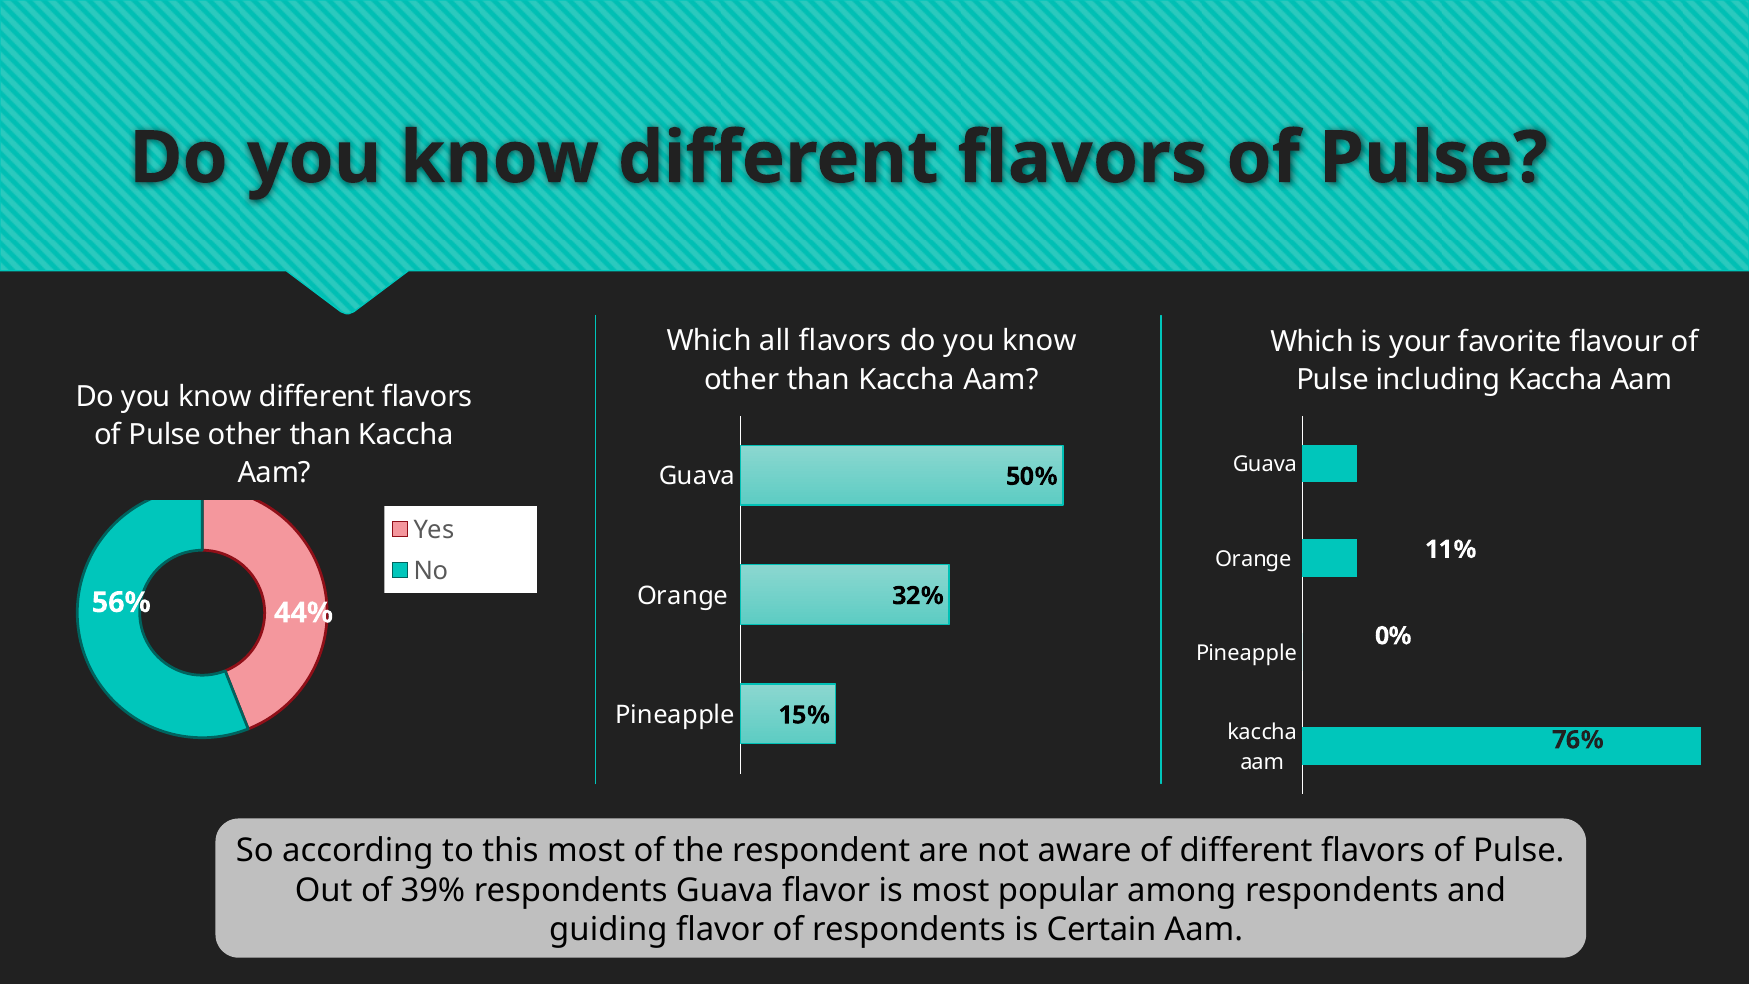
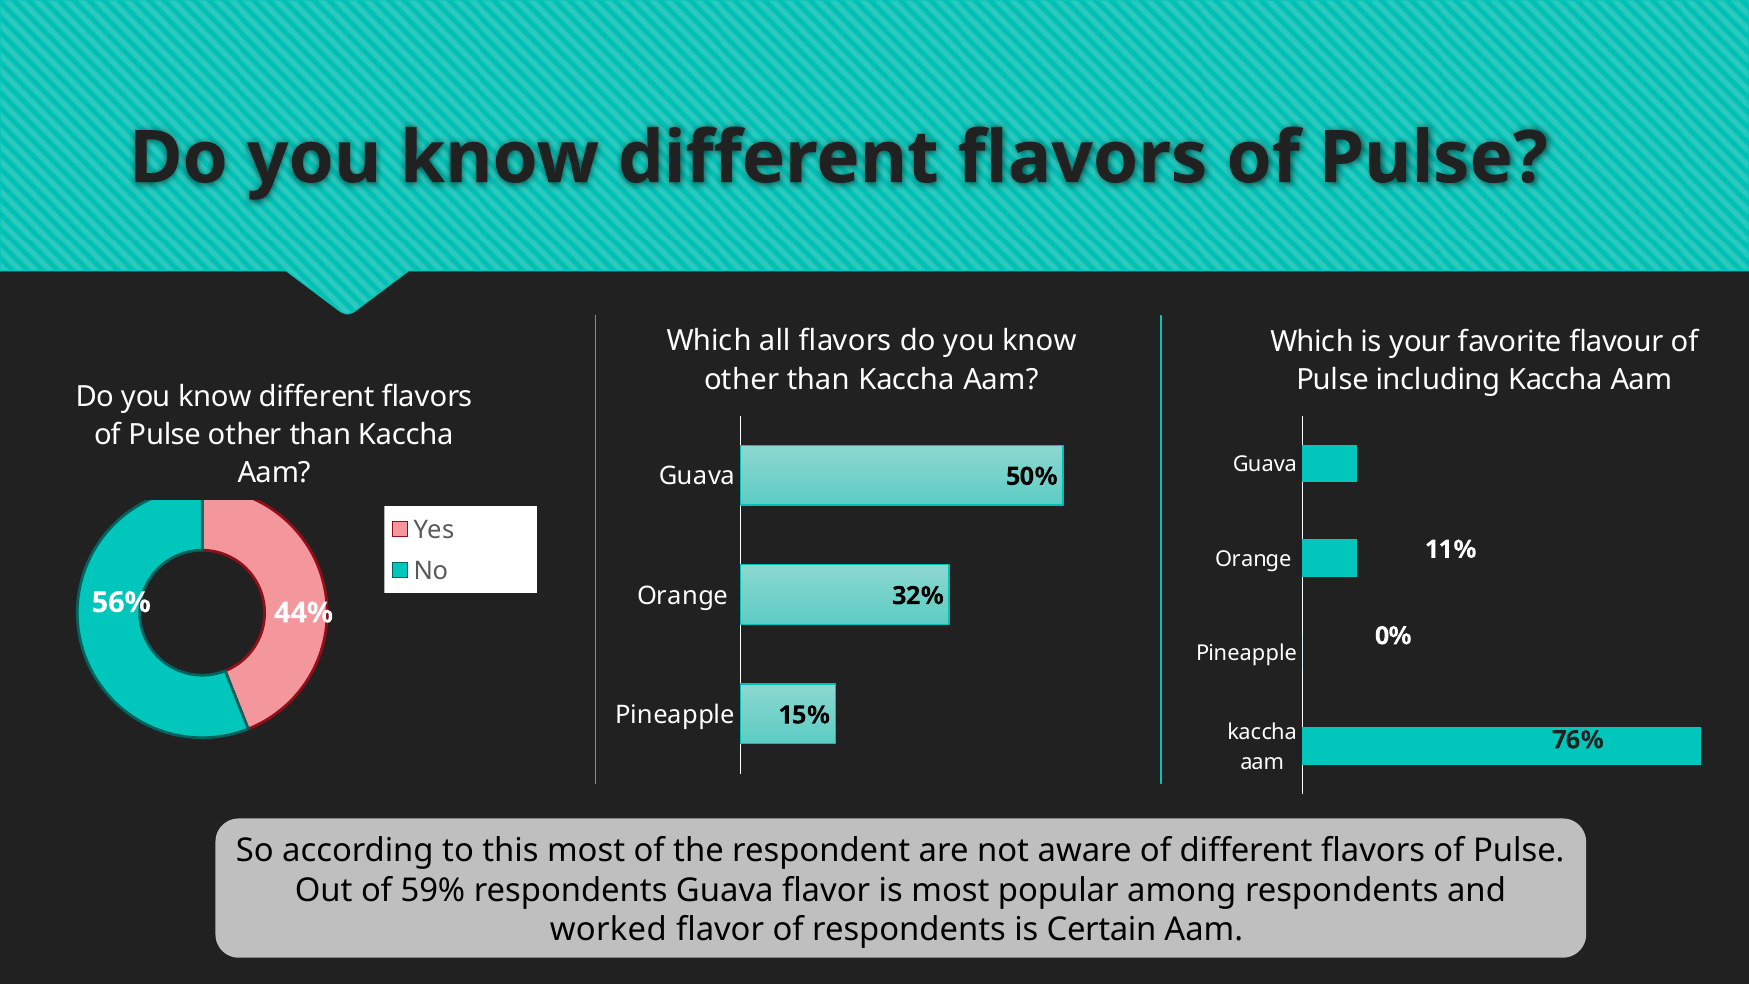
39%: 39% -> 59%
guiding: guiding -> worked
